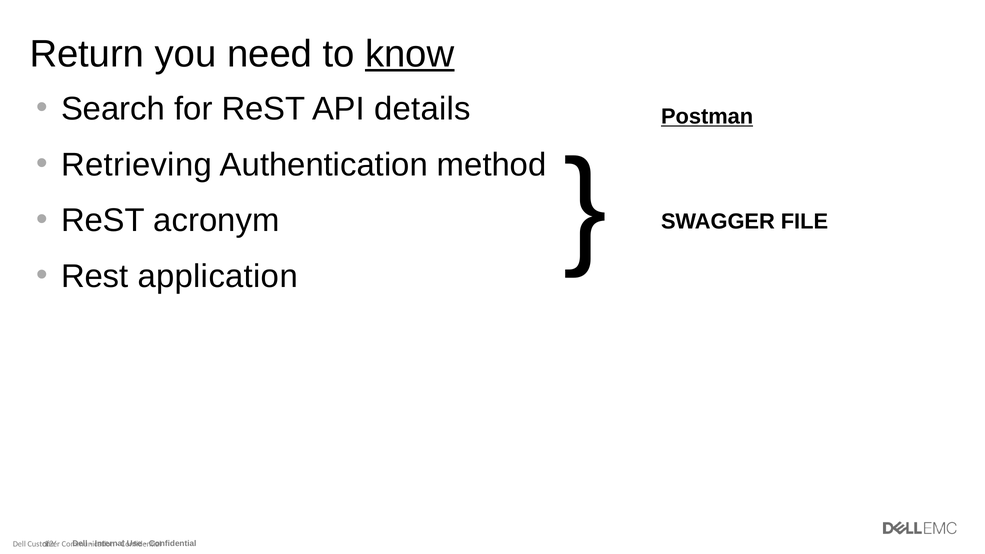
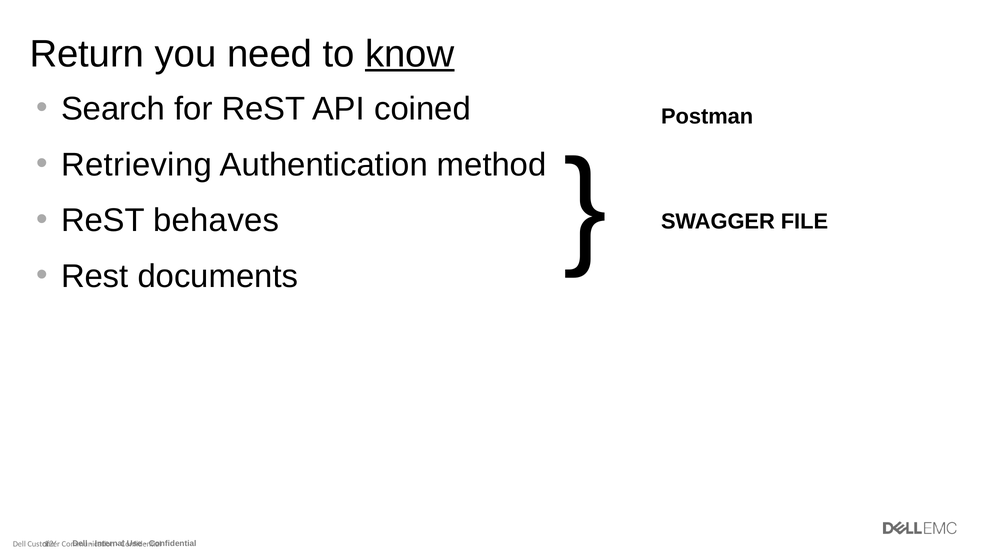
details: details -> coined
Postman underline: present -> none
acronym: acronym -> behaves
application: application -> documents
